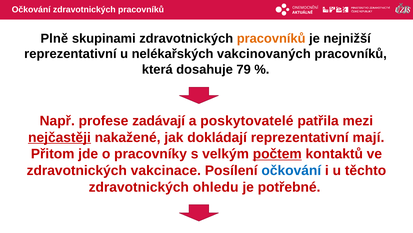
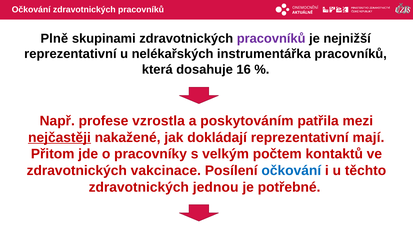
pracovníků at (271, 38) colour: orange -> purple
vakcinovaných: vakcinovaných -> instrumentářka
79: 79 -> 16
zadávají: zadávají -> vzrostla
poskytovatelé: poskytovatelé -> poskytováním
počtem underline: present -> none
ohledu: ohledu -> jednou
